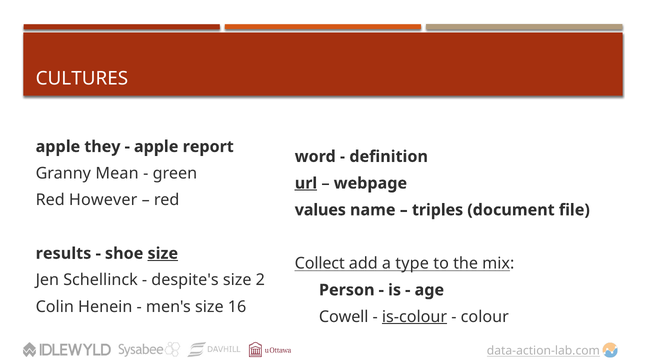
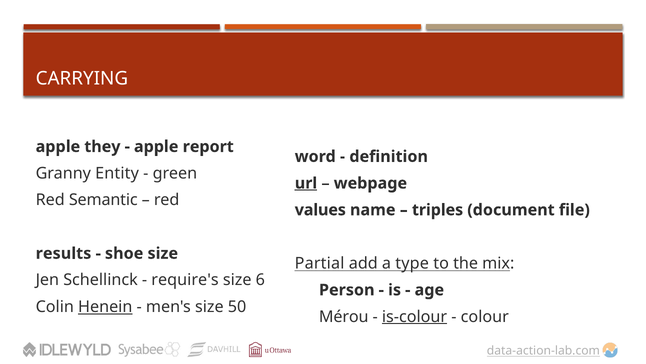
CULTURES: CULTURES -> CARRYING
Mean: Mean -> Entity
However: However -> Semantic
size at (163, 253) underline: present -> none
Collect: Collect -> Partial
despite's: despite's -> require's
2: 2 -> 6
Henein underline: none -> present
16: 16 -> 50
Cowell: Cowell -> Mérou
